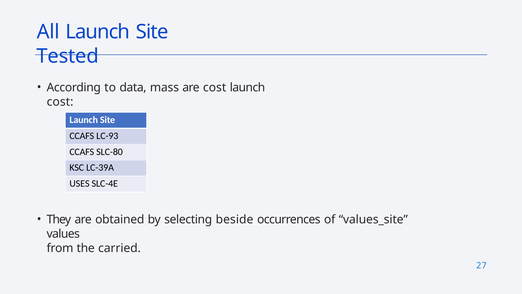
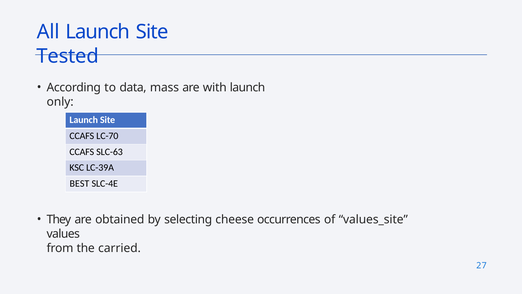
are cost: cost -> with
cost at (60, 102): cost -> only
LC-93: LC-93 -> LC-70
SLC-80: SLC-80 -> SLC-63
USES: USES -> BEST
beside: beside -> cheese
